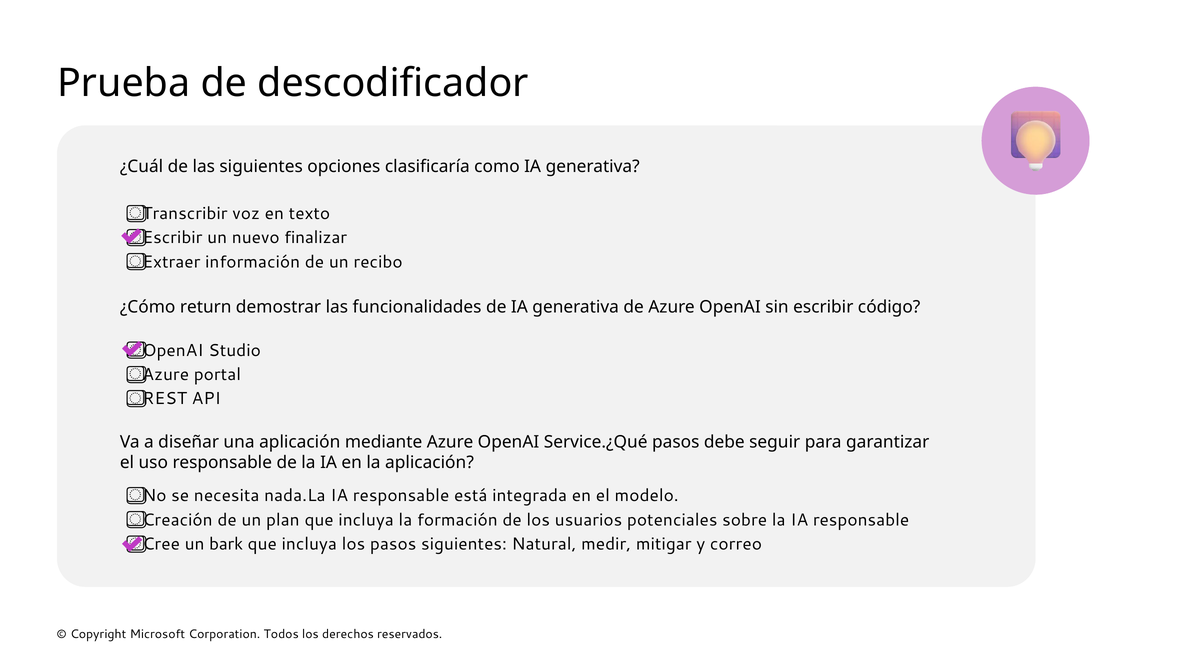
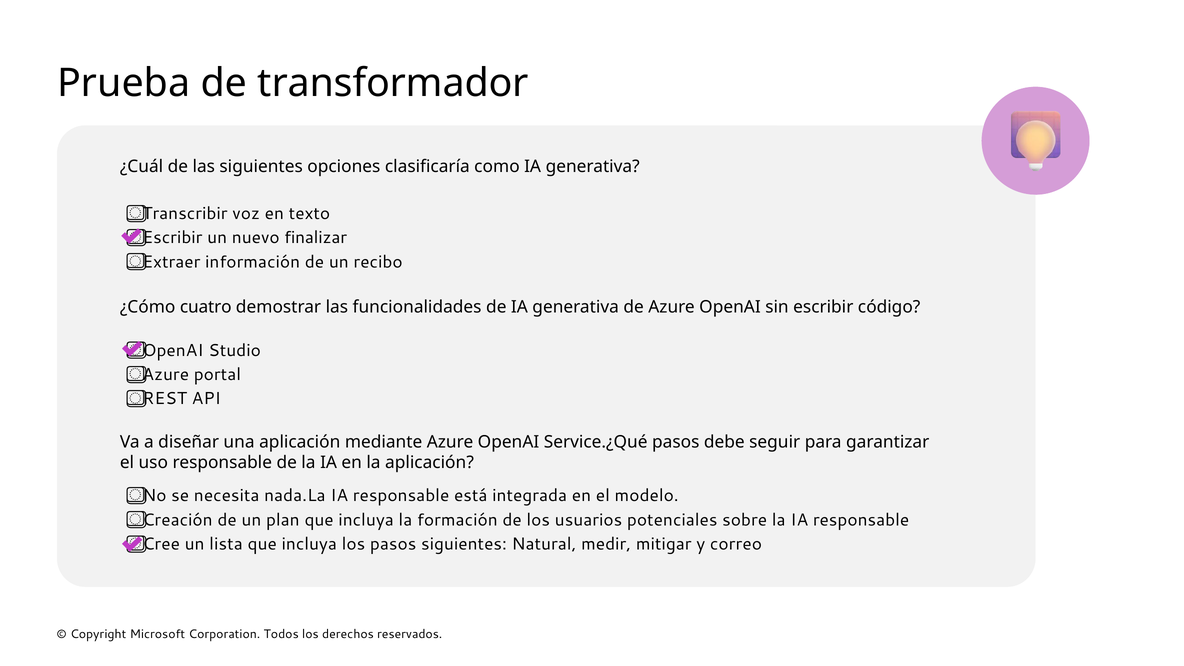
descodificador: descodificador -> transformador
return: return -> cuatro
bark: bark -> lista
